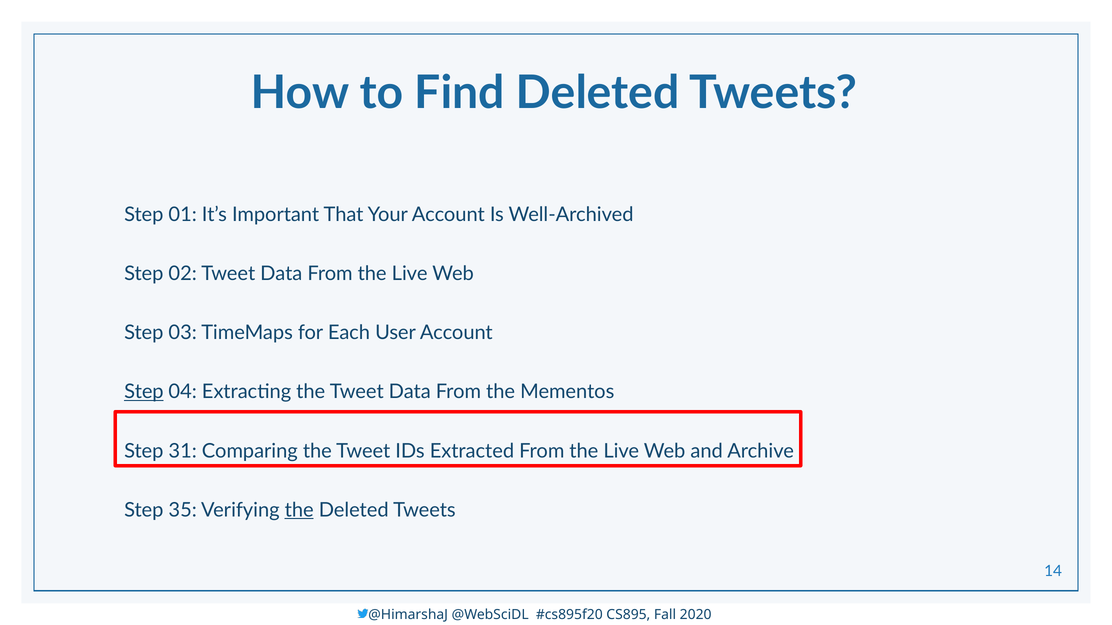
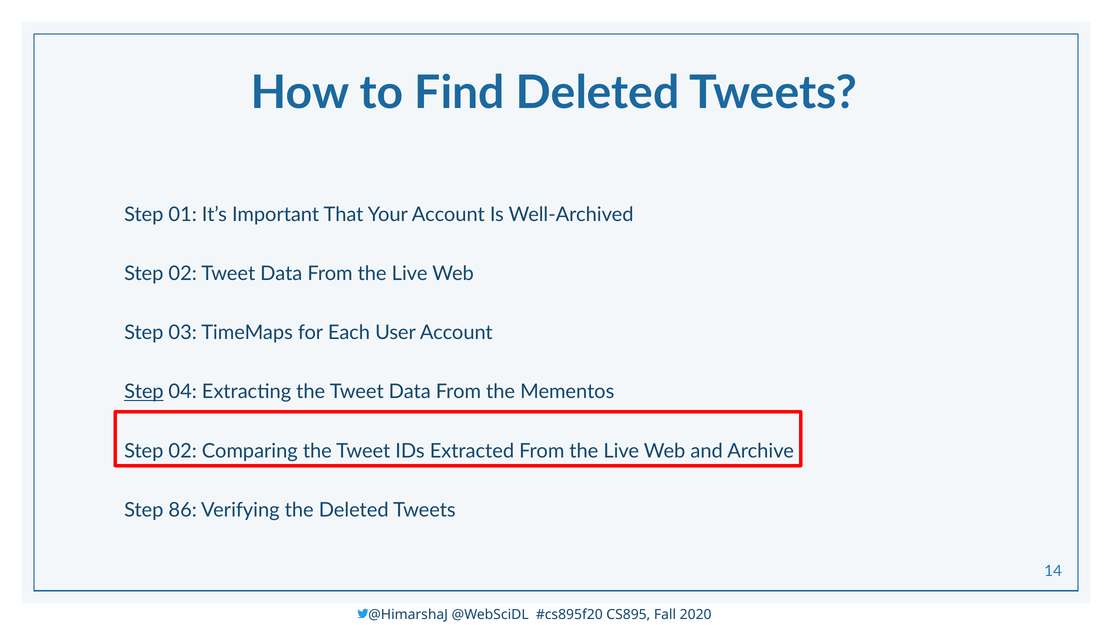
31 at (183, 451): 31 -> 02
35: 35 -> 86
the at (299, 510) underline: present -> none
